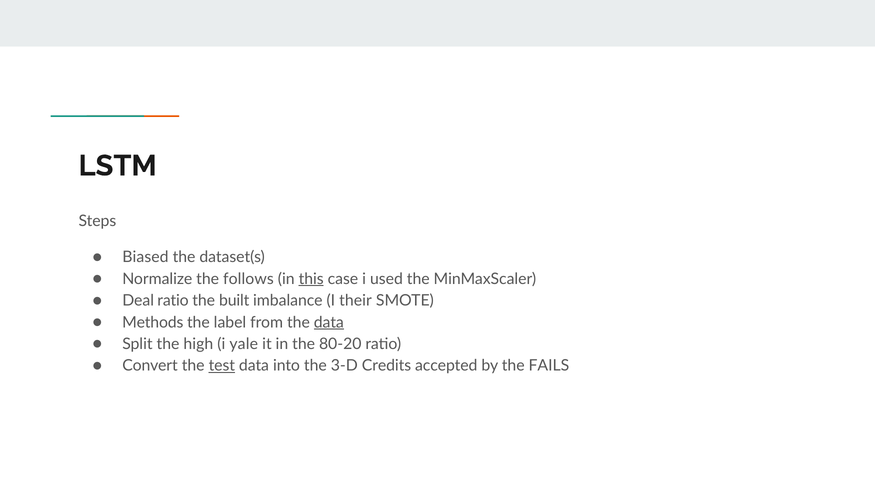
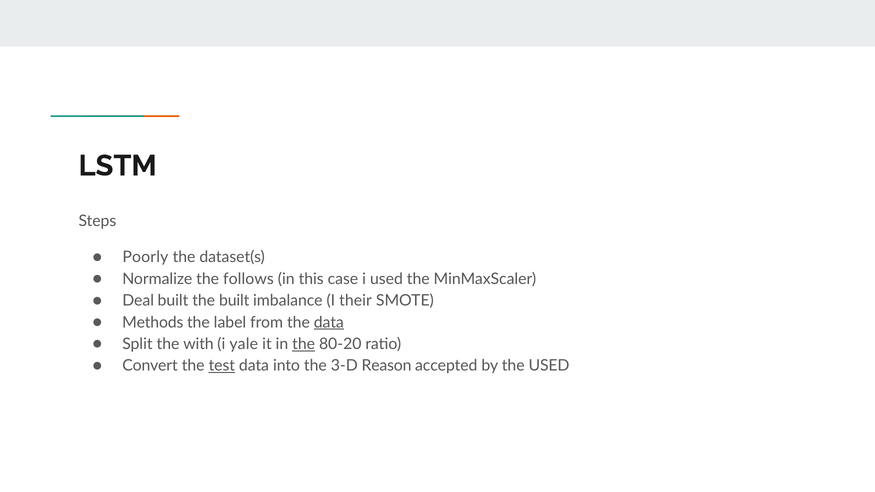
Biased: Biased -> Poorly
this underline: present -> none
Deal ratio: ratio -> built
high: high -> with
the at (304, 344) underline: none -> present
Credits: Credits -> Reason
the FAILS: FAILS -> USED
